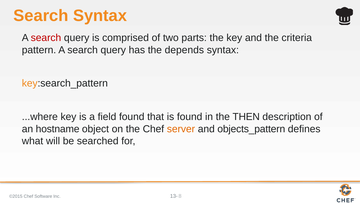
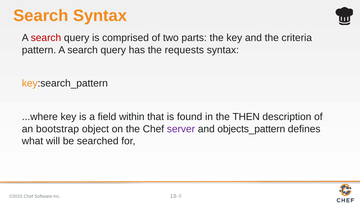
depends: depends -> requests
field found: found -> within
hostname: hostname -> bootstrap
server colour: orange -> purple
